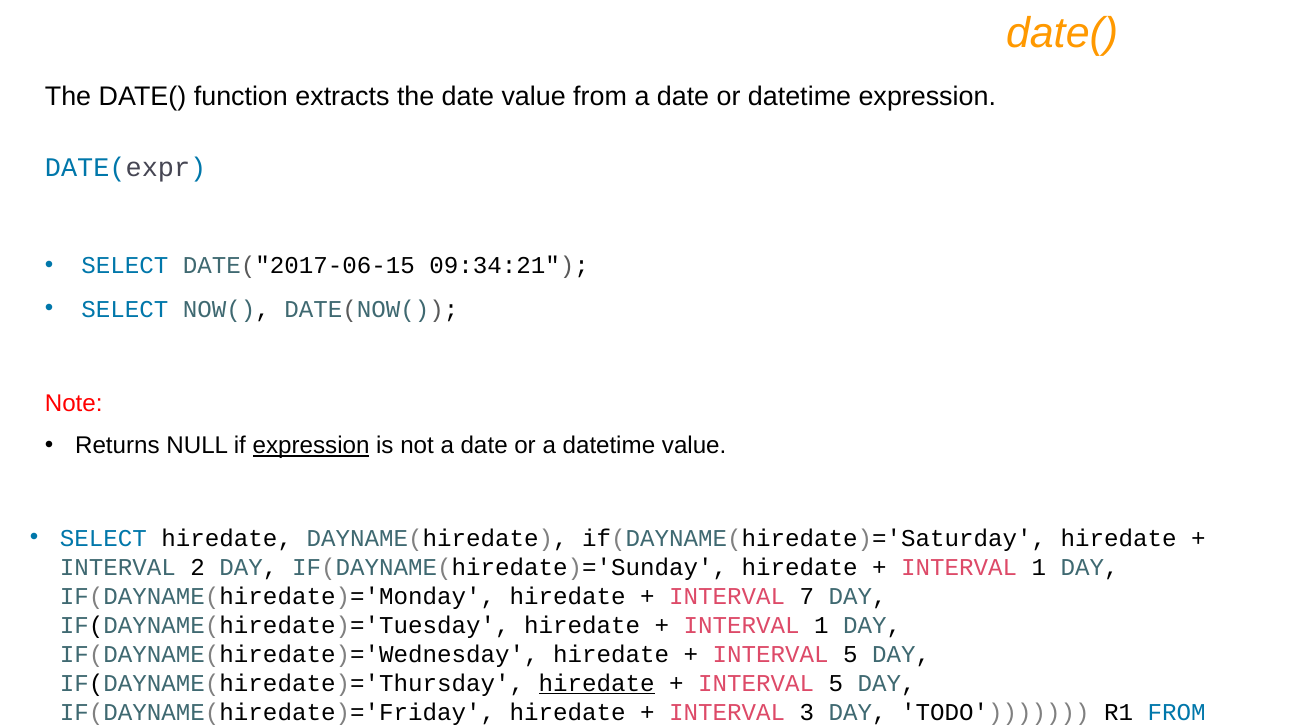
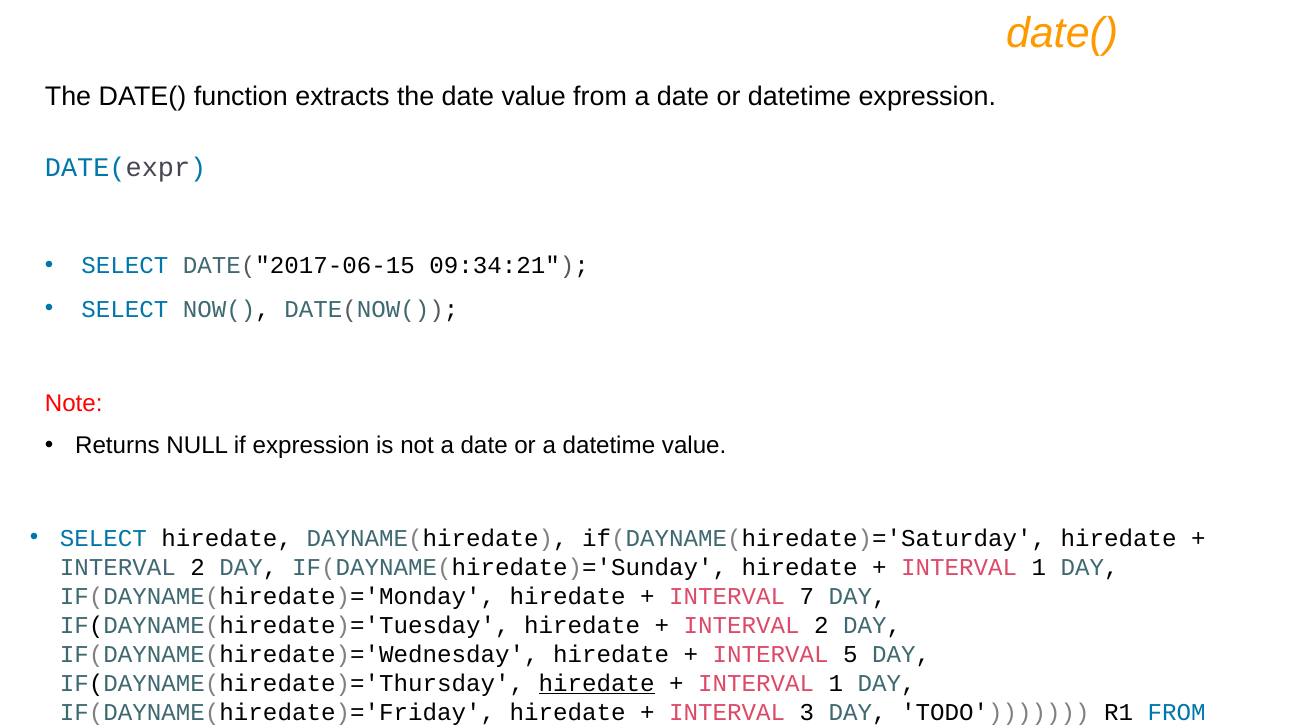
expression at (311, 446) underline: present -> none
1 at (821, 625): 1 -> 2
5 at (836, 683): 5 -> 1
